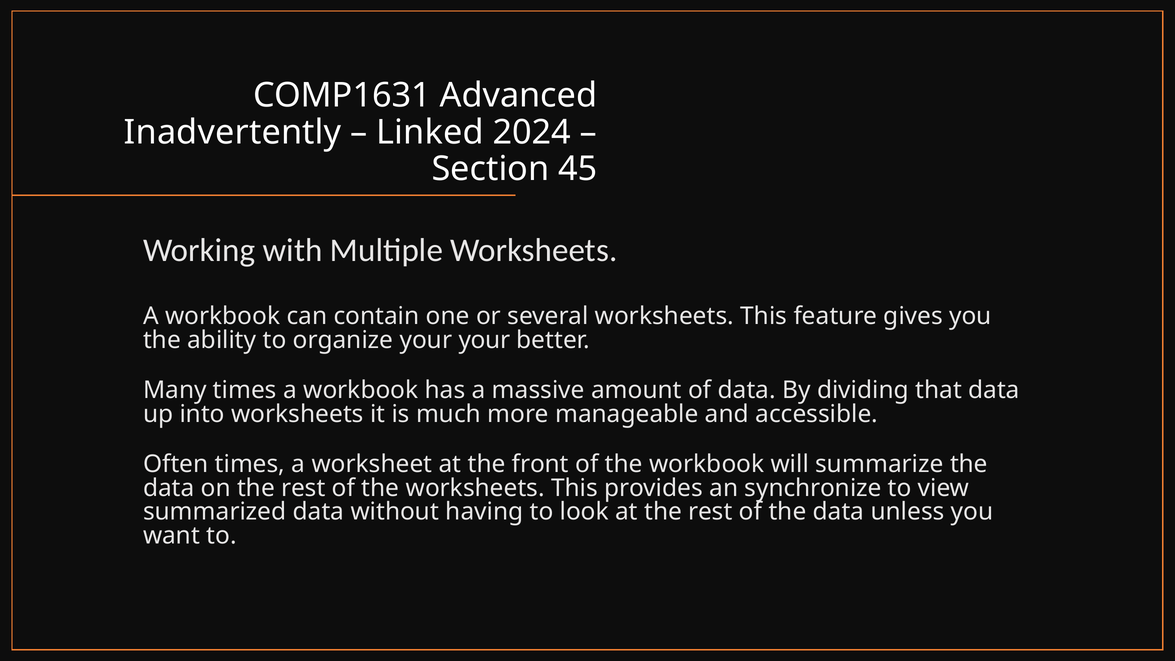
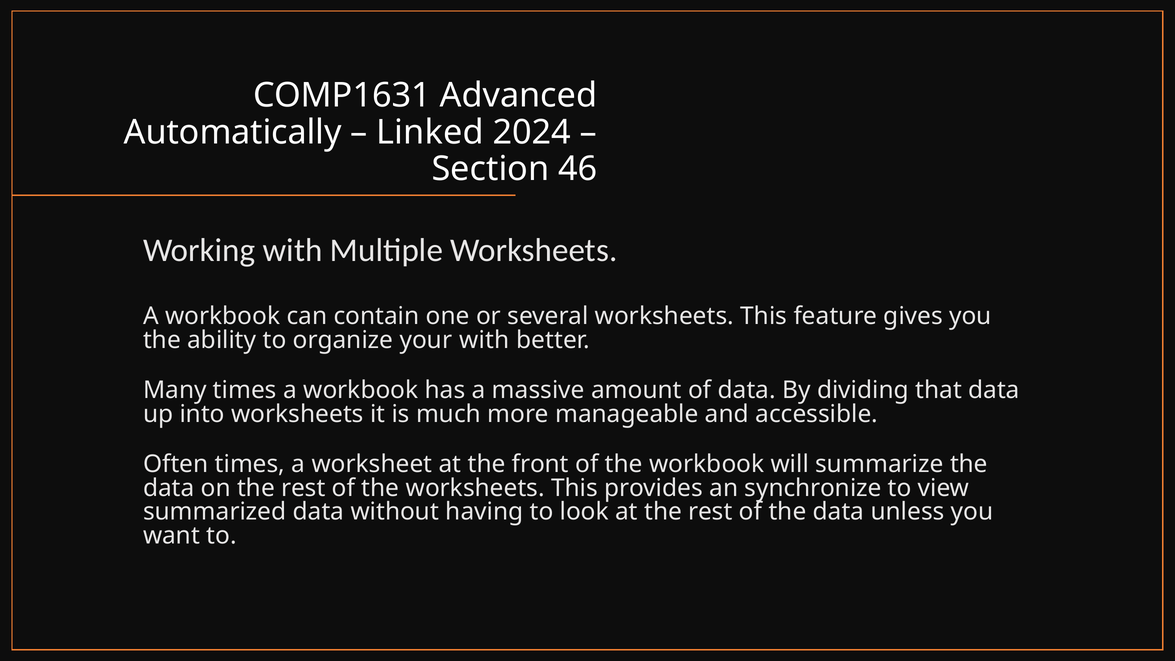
Inadvertently: Inadvertently -> Automatically
45: 45 -> 46
your your: your -> with
